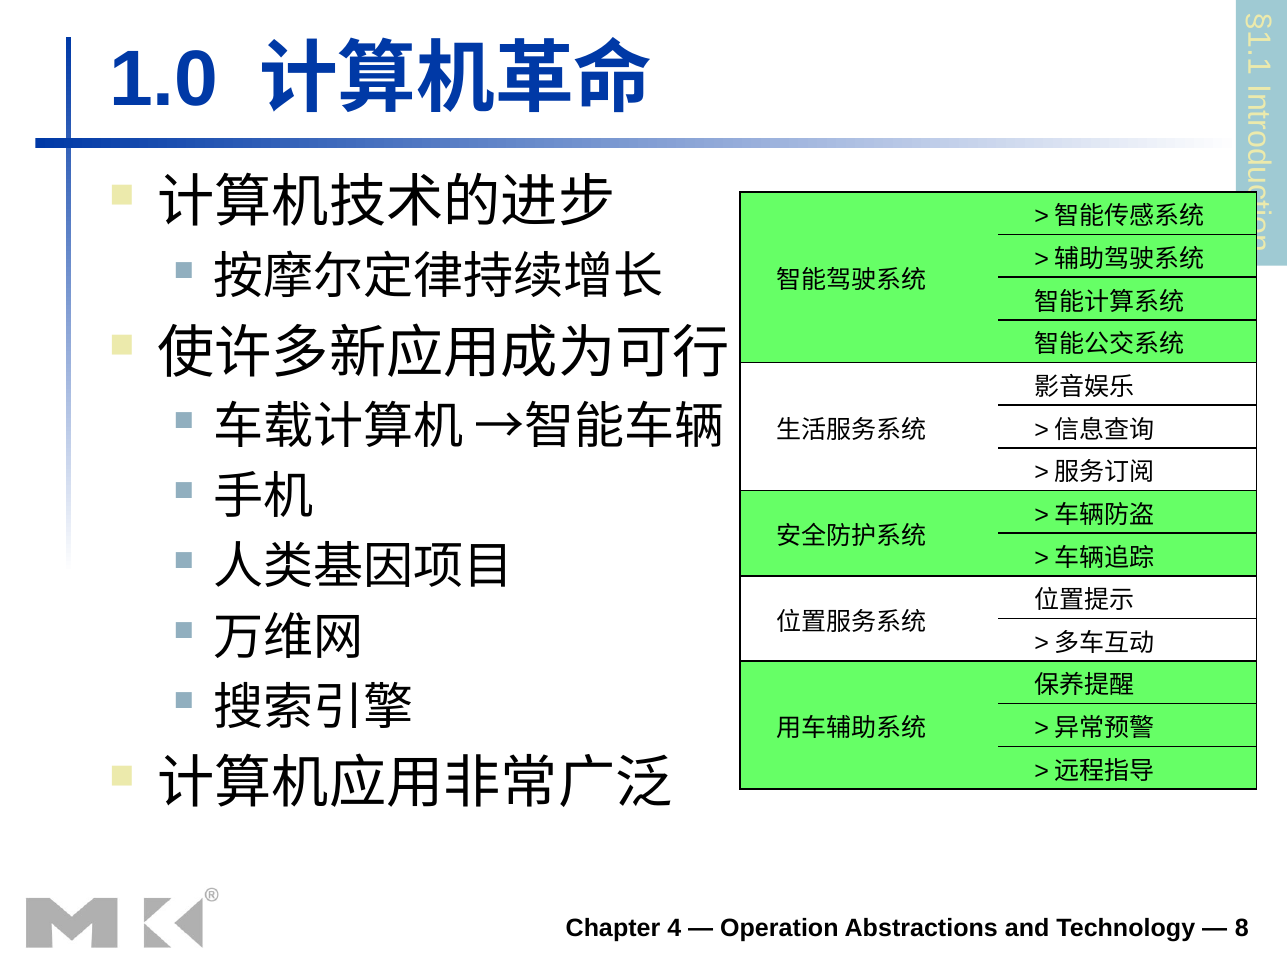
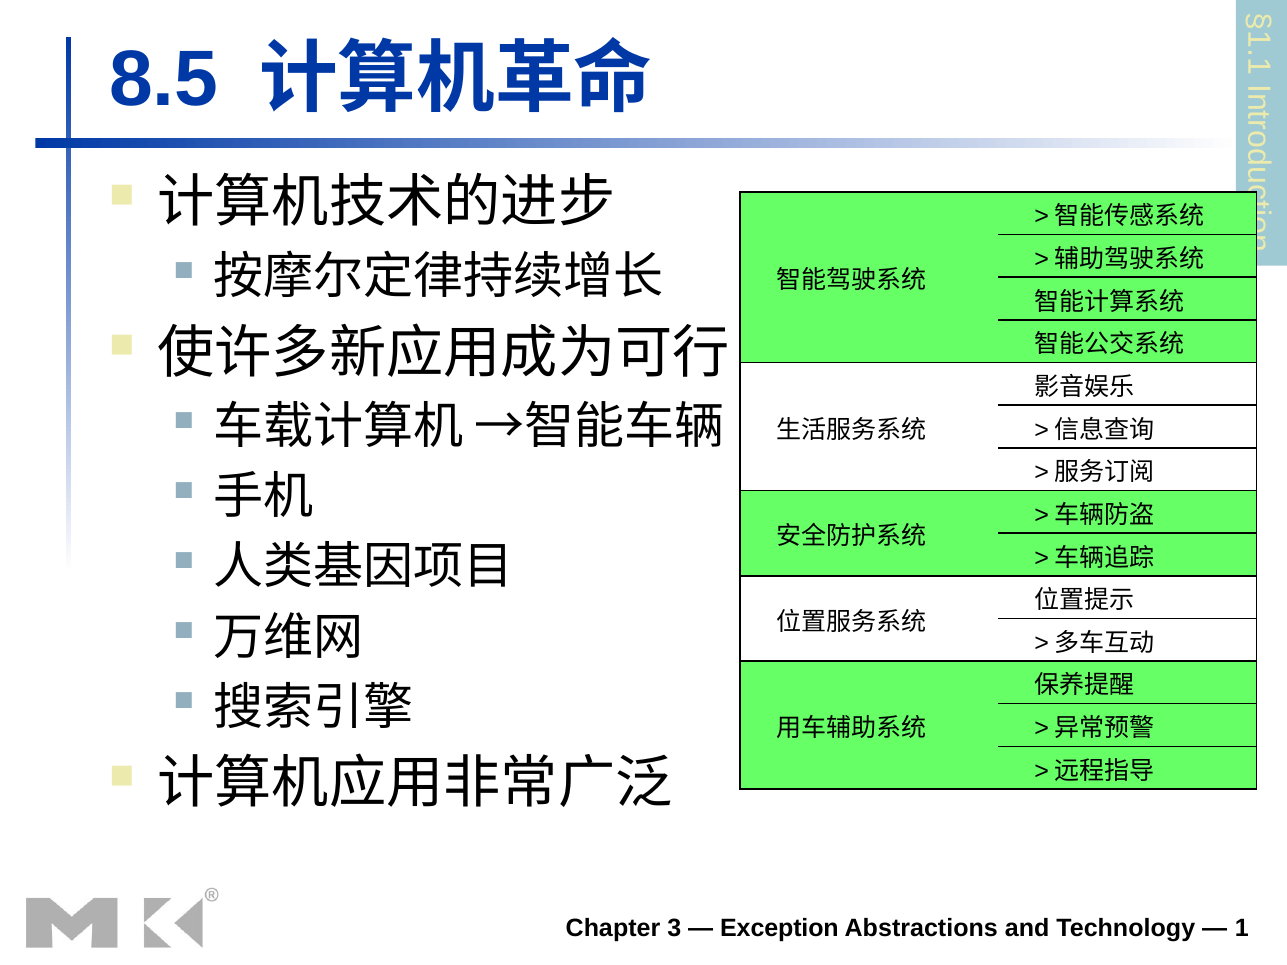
1.0: 1.0 -> 8.5
4: 4 -> 3
Operation: Operation -> Exception
8 at (1242, 929): 8 -> 1
